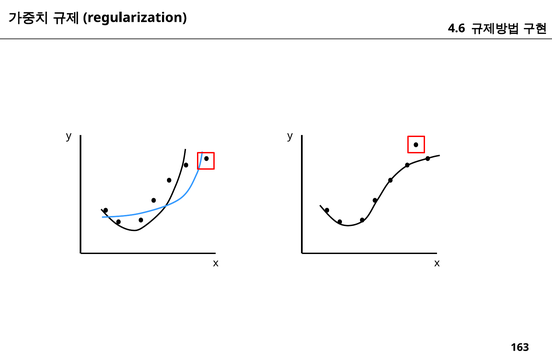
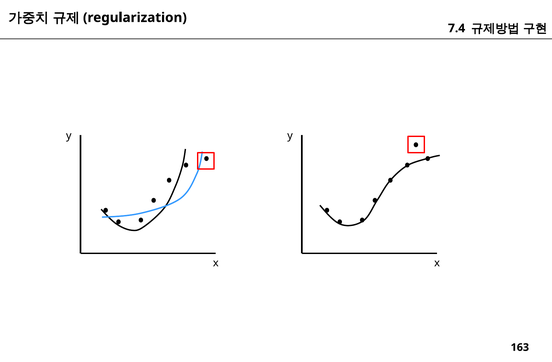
4.6: 4.6 -> 7.4
